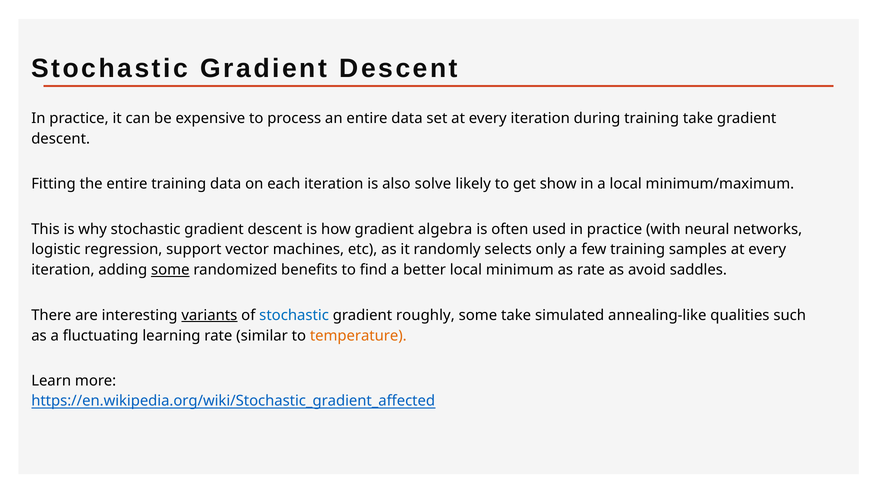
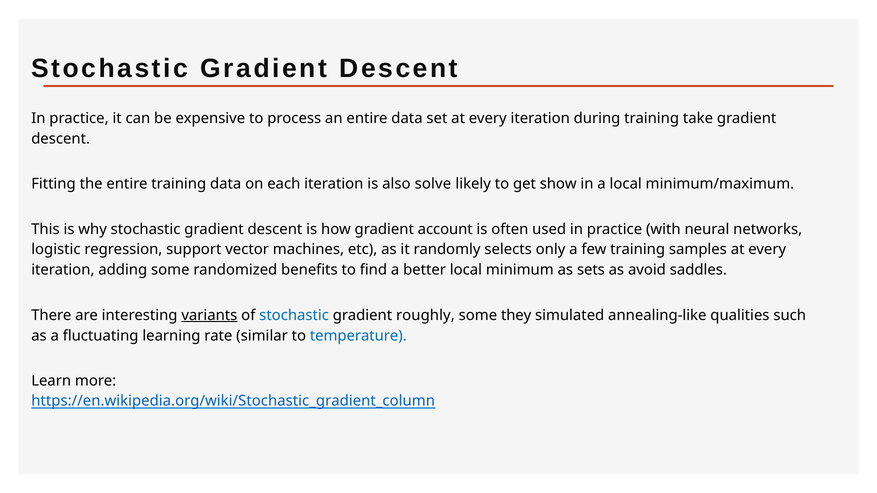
algebra: algebra -> account
some at (170, 270) underline: present -> none
as rate: rate -> sets
some take: take -> they
temperature colour: orange -> blue
https://en.wikipedia.org/wiki/Stochastic_gradient_affected: https://en.wikipedia.org/wiki/Stochastic_gradient_affected -> https://en.wikipedia.org/wiki/Stochastic_gradient_column
